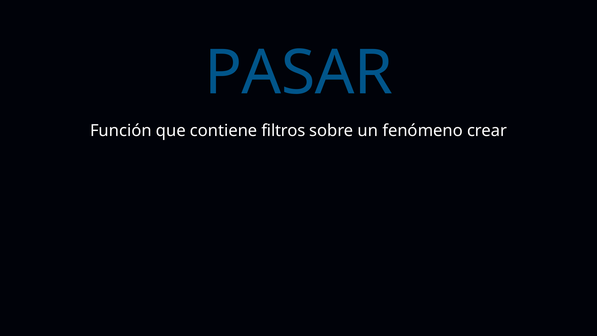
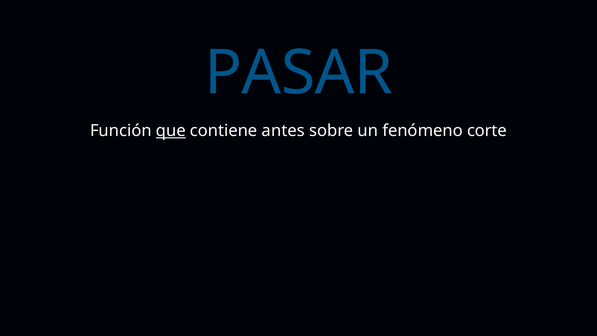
que underline: none -> present
filtros: filtros -> antes
crear: crear -> corte
